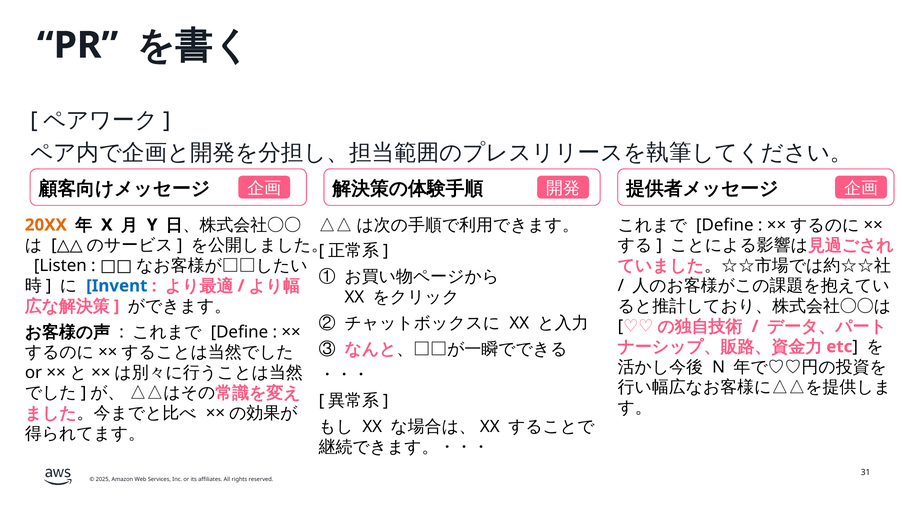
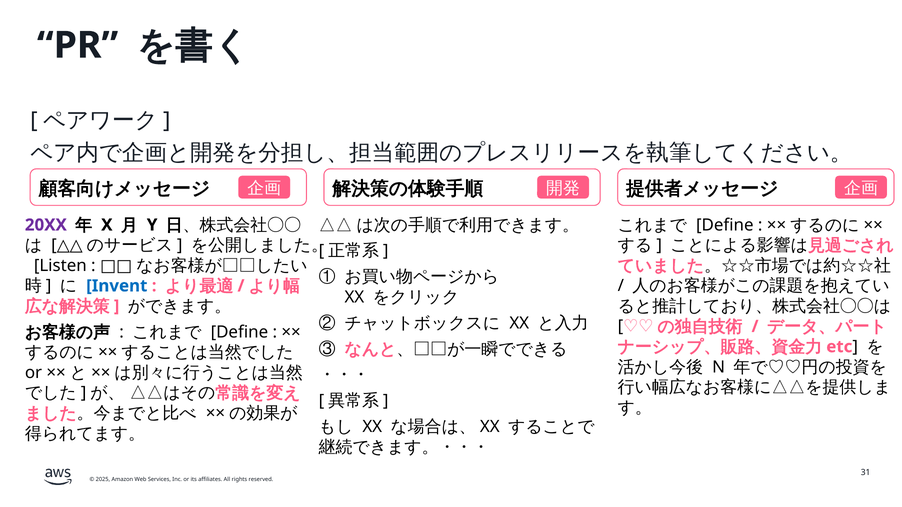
20XX colour: orange -> purple
